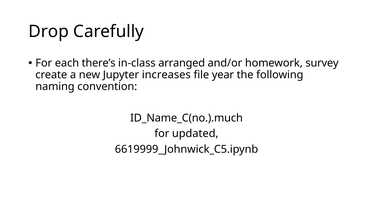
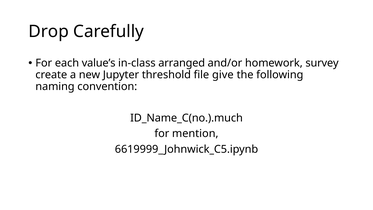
there’s: there’s -> value’s
increases: increases -> threshold
year: year -> give
updated: updated -> mention
